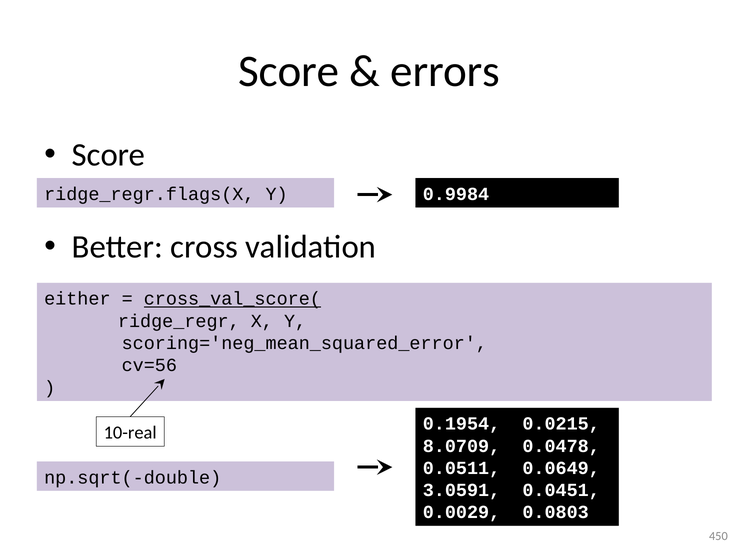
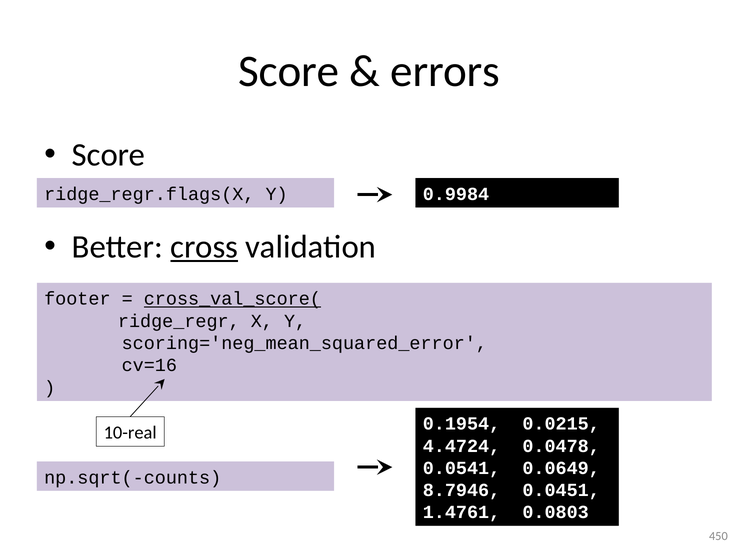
cross underline: none -> present
either: either -> footer
cv=56: cv=56 -> cv=16
8.0709: 8.0709 -> 4.4724
0.0511: 0.0511 -> 0.0541
np.sqrt(-double: np.sqrt(-double -> np.sqrt(-counts
3.0591: 3.0591 -> 8.7946
0.0029: 0.0029 -> 1.4761
